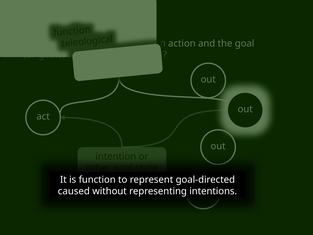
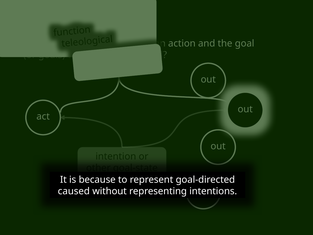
is function: function -> because
